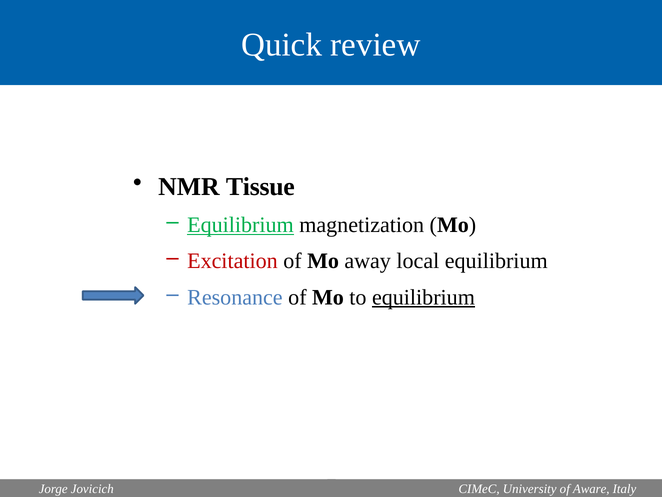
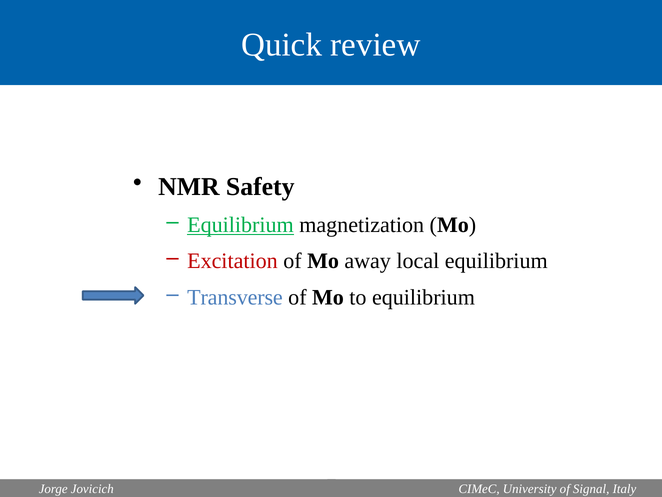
Tissue: Tissue -> Safety
Resonance: Resonance -> Transverse
equilibrium at (423, 297) underline: present -> none
Aware: Aware -> Signal
